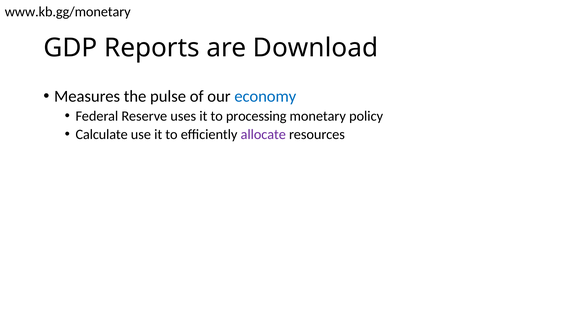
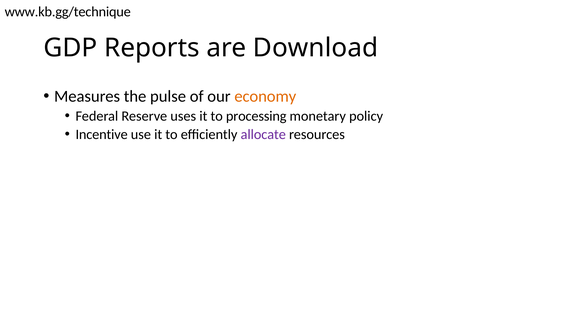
www.kb.gg/monetary: www.kb.gg/monetary -> www.kb.gg/technique
economy colour: blue -> orange
Calculate: Calculate -> Incentive
